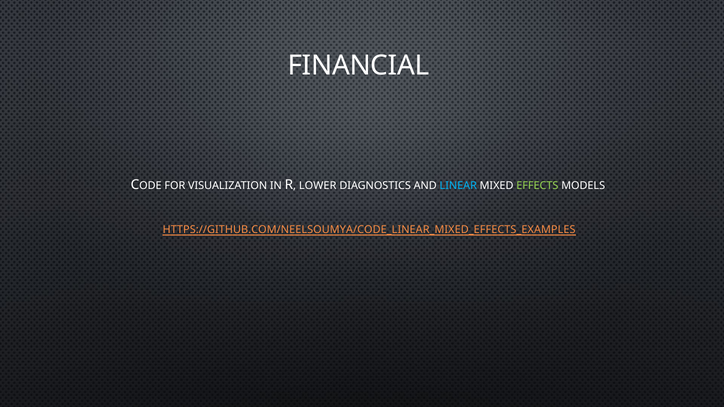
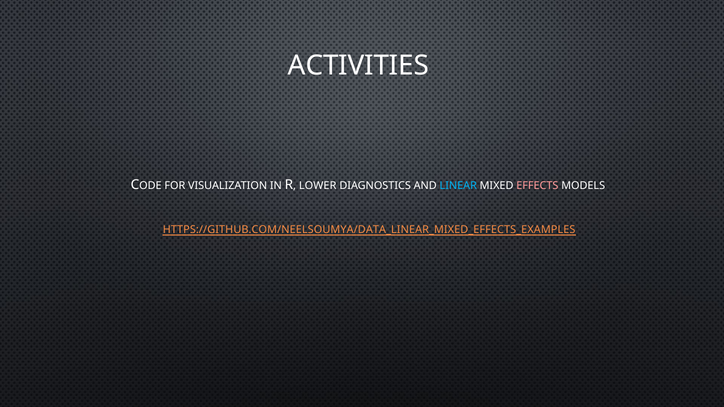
FINANCIAL: FINANCIAL -> ACTIVITIES
EFFECTS colour: light green -> pink
HTTPS://GITHUB.COM/NEELSOUMYA/CODE_LINEAR_MIXED_EFFECTS_EXAMPLES: HTTPS://GITHUB.COM/NEELSOUMYA/CODE_LINEAR_MIXED_EFFECTS_EXAMPLES -> HTTPS://GITHUB.COM/NEELSOUMYA/DATA_LINEAR_MIXED_EFFECTS_EXAMPLES
